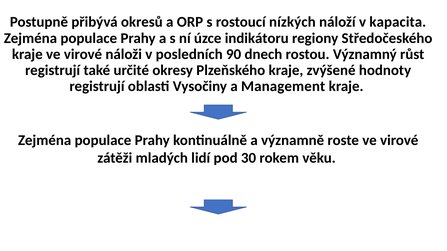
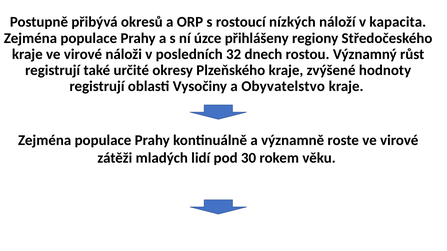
indikátoru: indikátoru -> přihlášeny
90: 90 -> 32
Management: Management -> Obyvatelstvo
